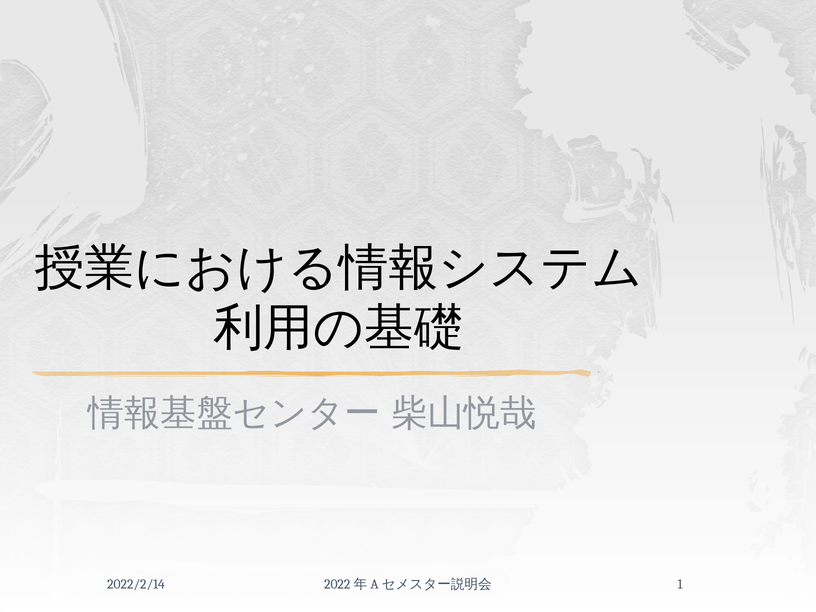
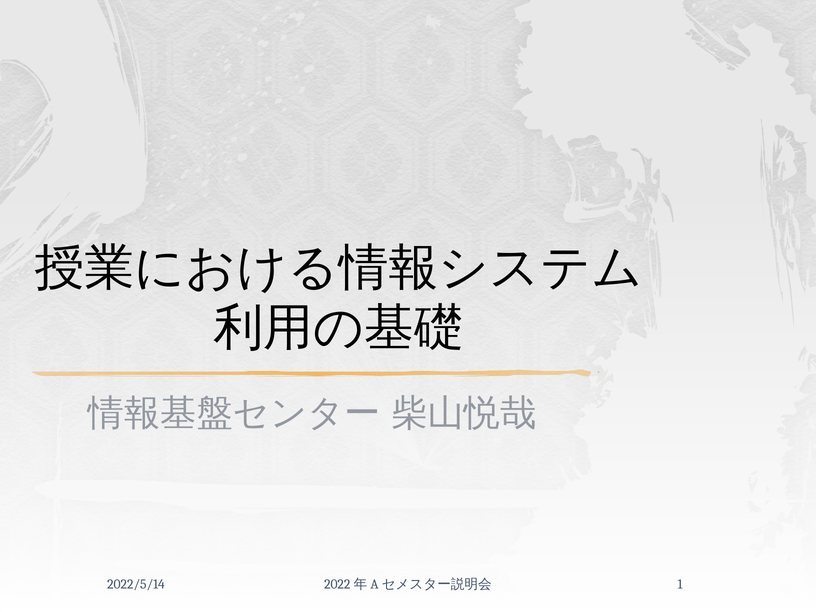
2022/2/14: 2022/2/14 -> 2022/5/14
